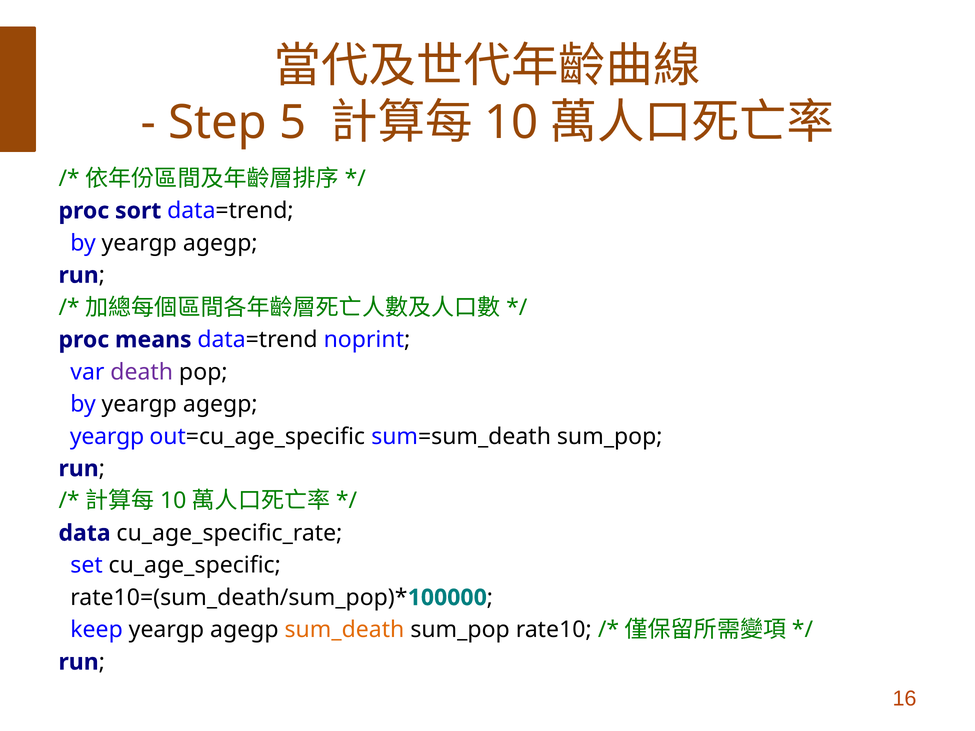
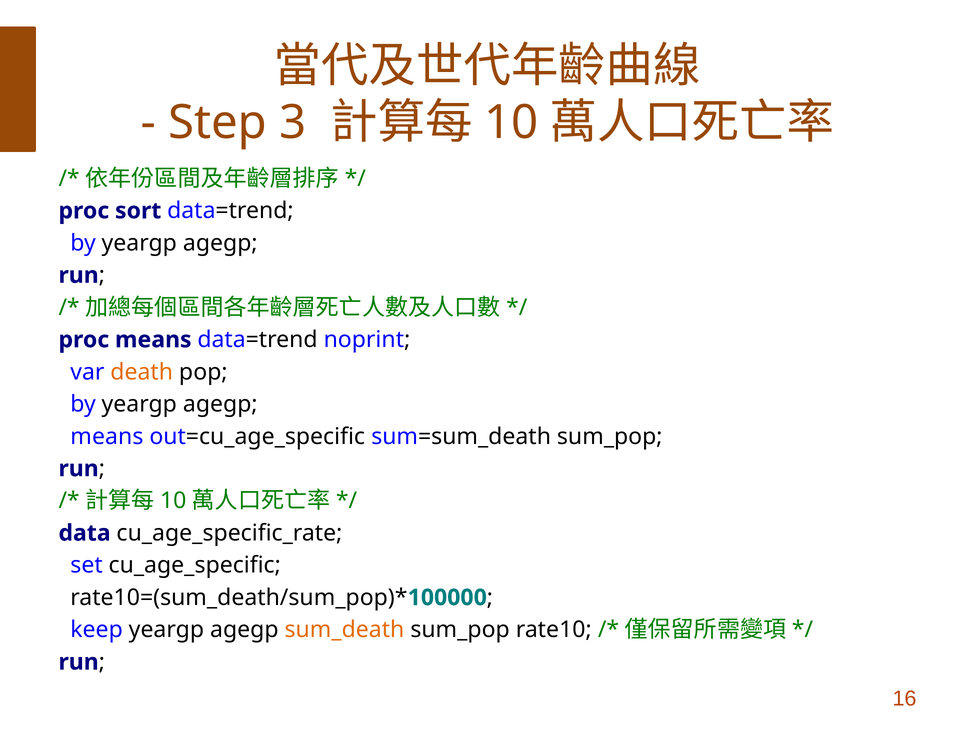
5: 5 -> 3
death colour: purple -> orange
yeargp at (107, 437): yeargp -> means
